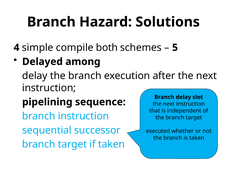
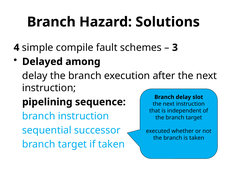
both: both -> fault
5: 5 -> 3
